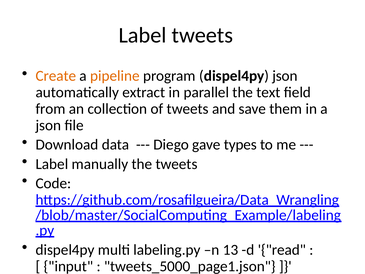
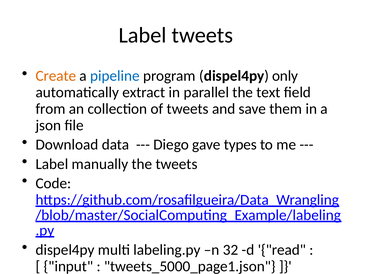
pipeline colour: orange -> blue
dispel4py json: json -> only
13: 13 -> 32
